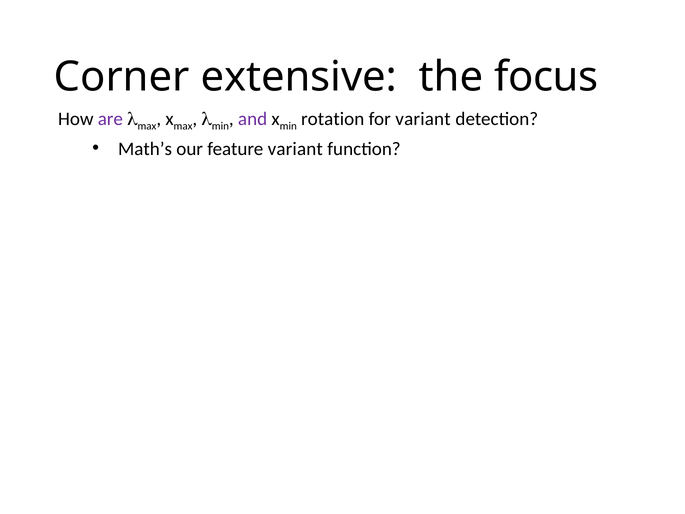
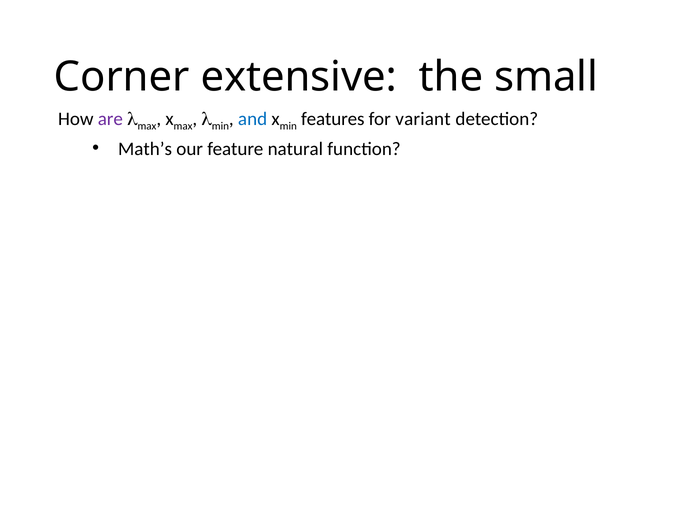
focus: focus -> small
and colour: purple -> blue
rotation: rotation -> features
feature variant: variant -> natural
